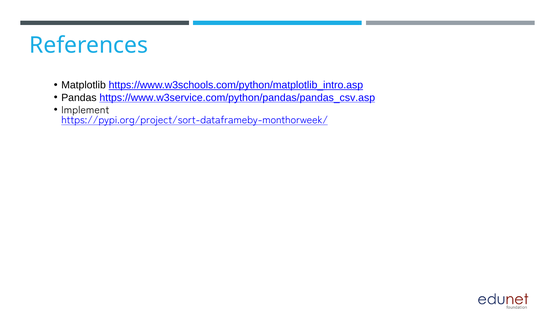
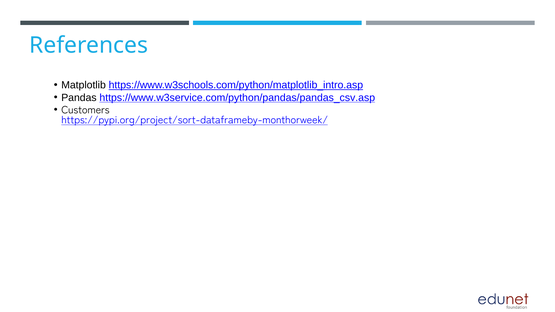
Implement: Implement -> Customers
